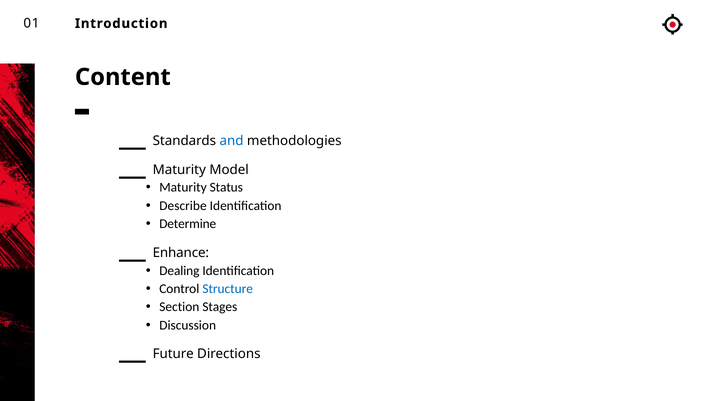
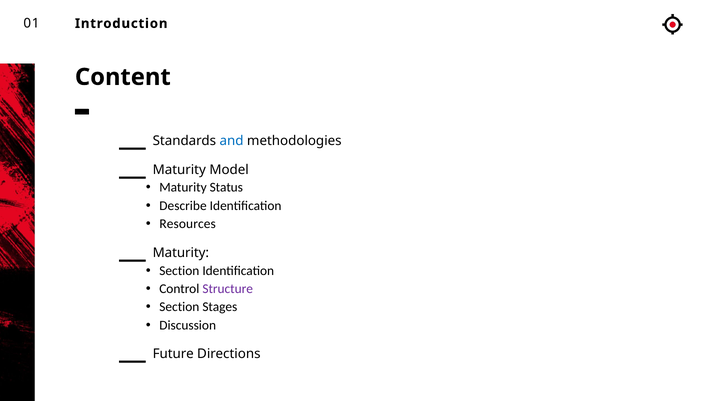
Determine: Determine -> Resources
Enhance at (181, 253): Enhance -> Maturity
Dealing at (179, 271): Dealing -> Section
Structure colour: blue -> purple
